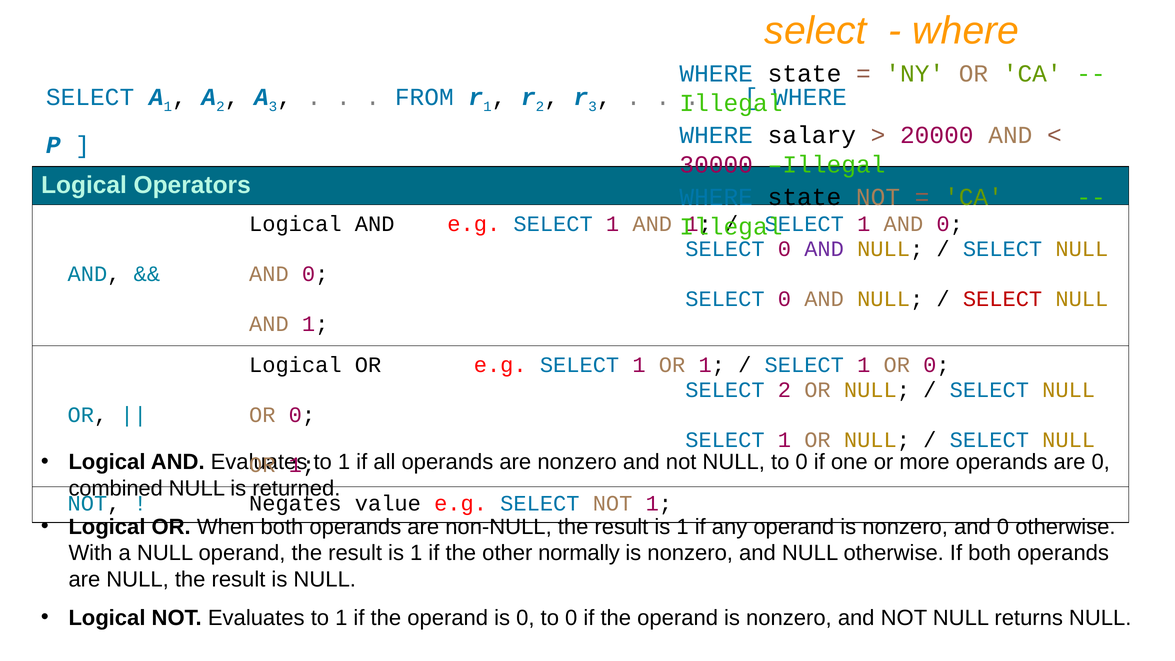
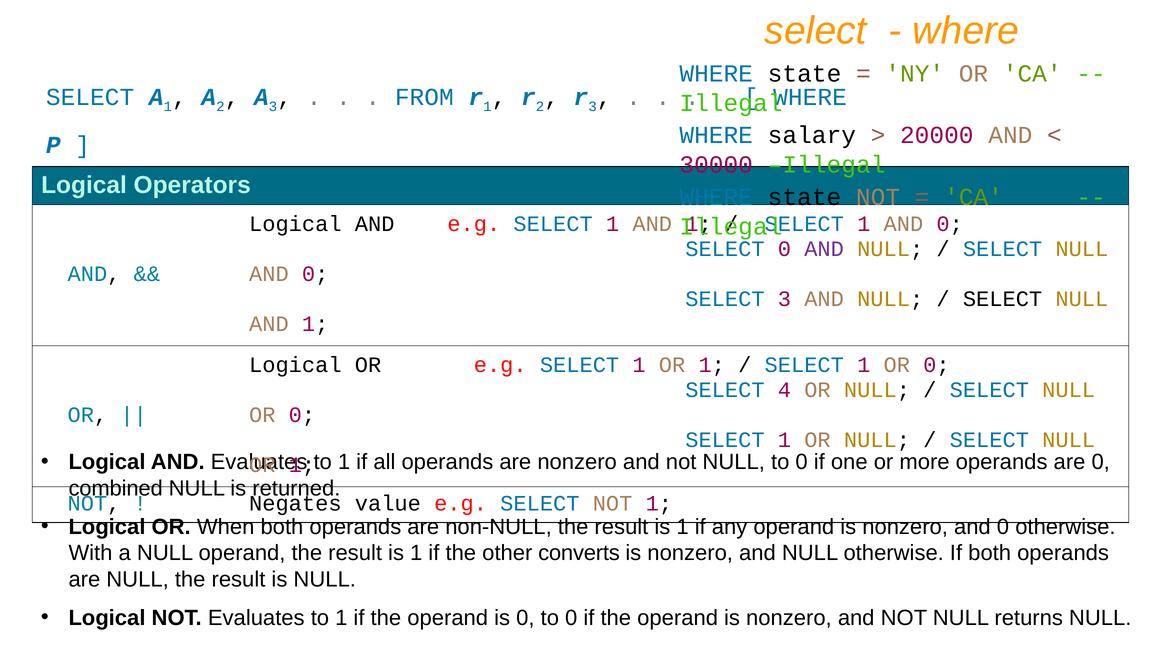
0 at (784, 299): 0 -> 3
SELECT at (1003, 299) colour: red -> black
SELECT 2: 2 -> 4
normally: normally -> converts
